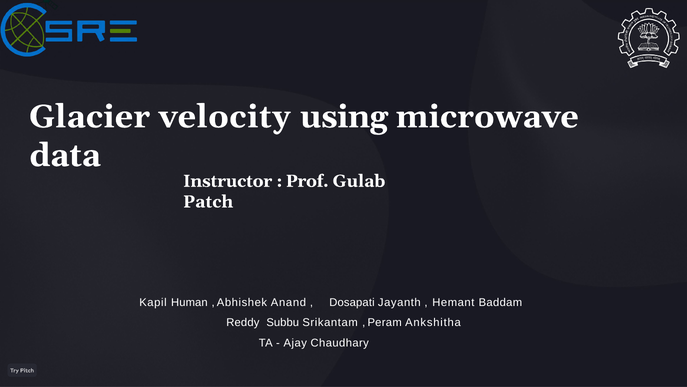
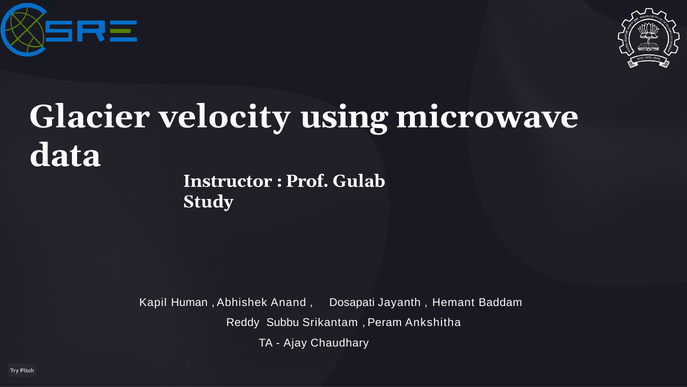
Patch: Patch -> Study
